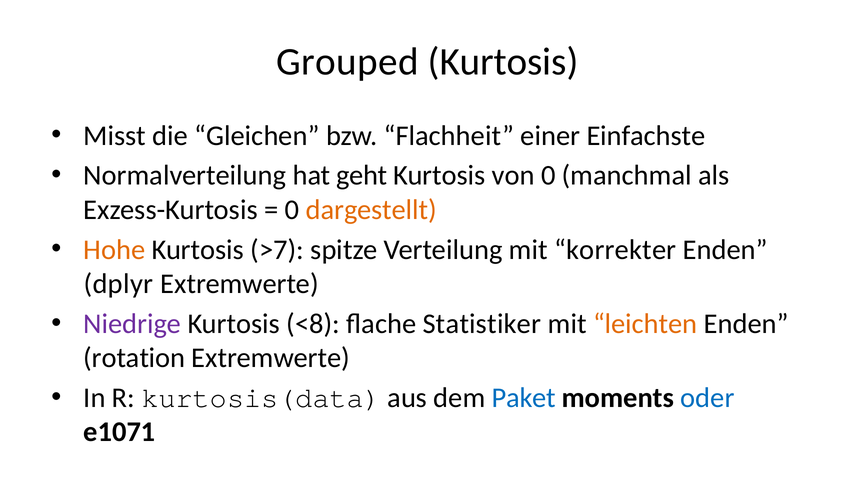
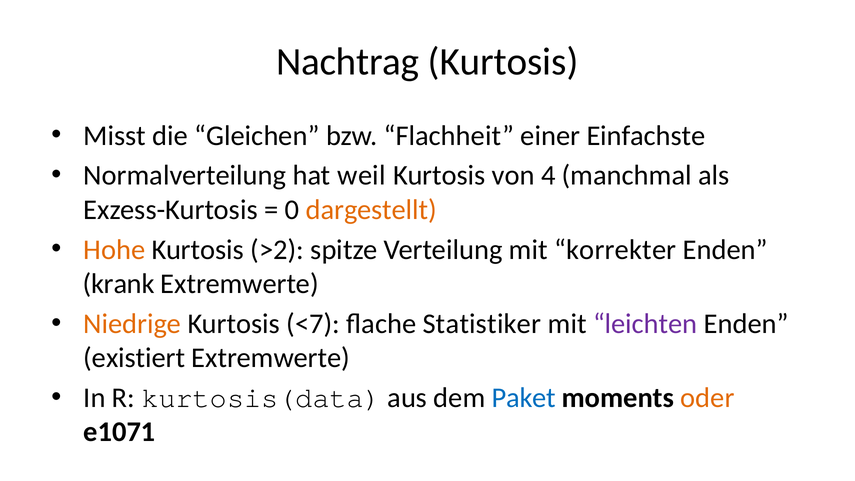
Grouped: Grouped -> Nachtrag
geht: geht -> weil
von 0: 0 -> 4
>7: >7 -> >2
dplyr: dplyr -> krank
Niedrige colour: purple -> orange
<8: <8 -> <7
leichten colour: orange -> purple
rotation: rotation -> existiert
oder colour: blue -> orange
